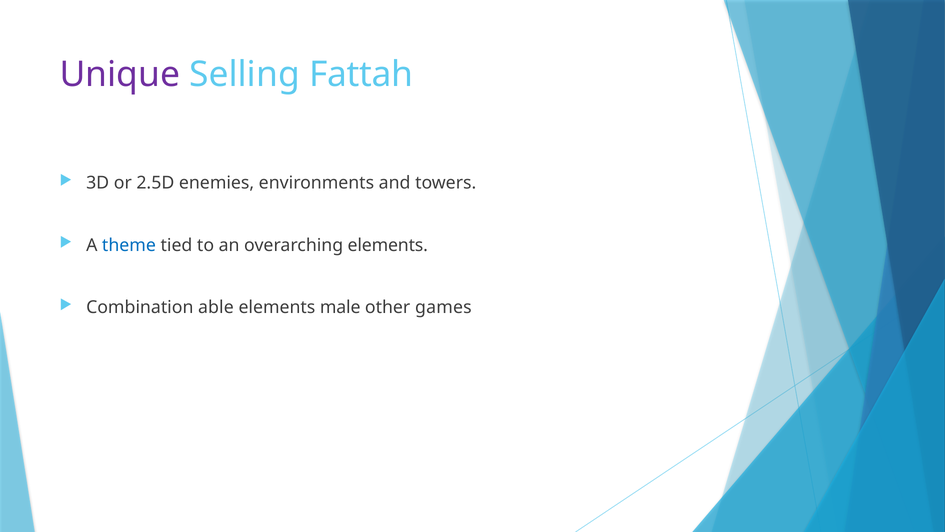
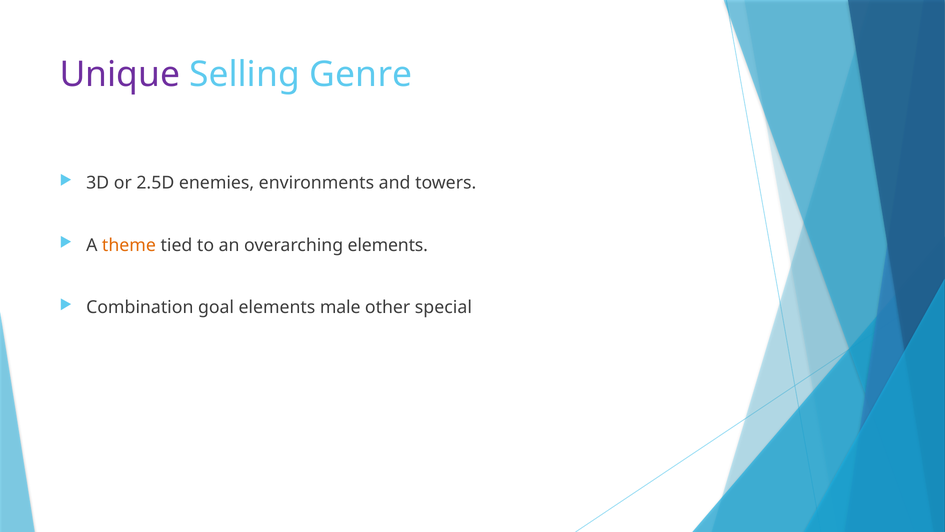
Fattah: Fattah -> Genre
theme colour: blue -> orange
able: able -> goal
games: games -> special
